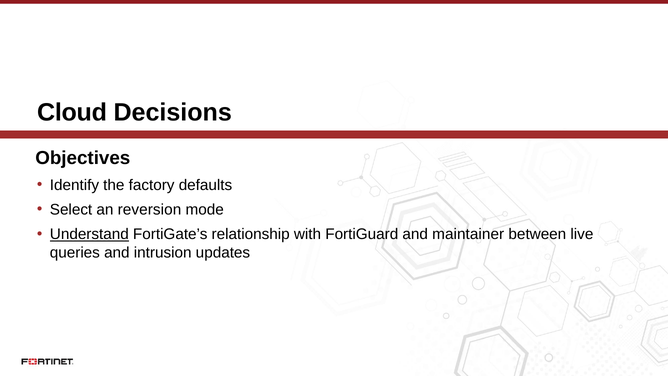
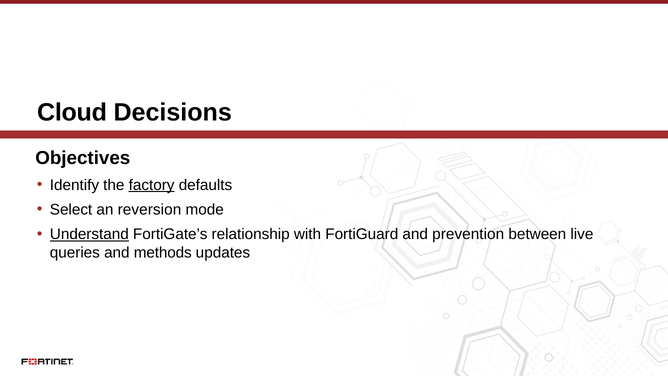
factory underline: none -> present
maintainer: maintainer -> prevention
intrusion: intrusion -> methods
